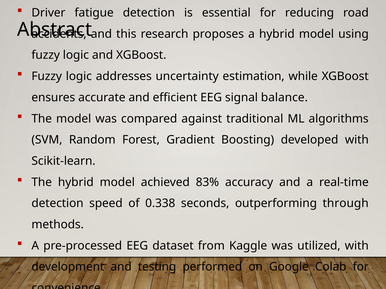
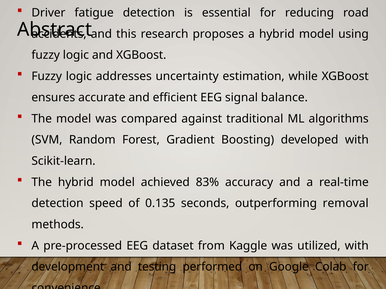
0.338: 0.338 -> 0.135
through: through -> removal
